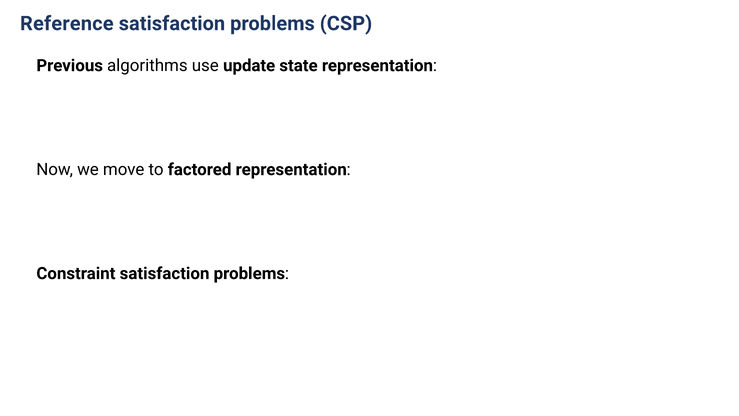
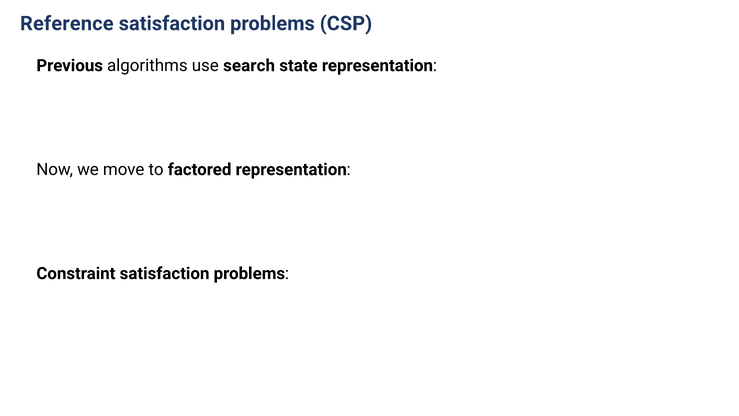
update: update -> search
